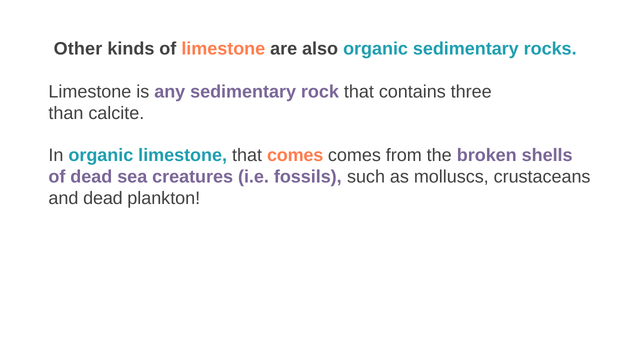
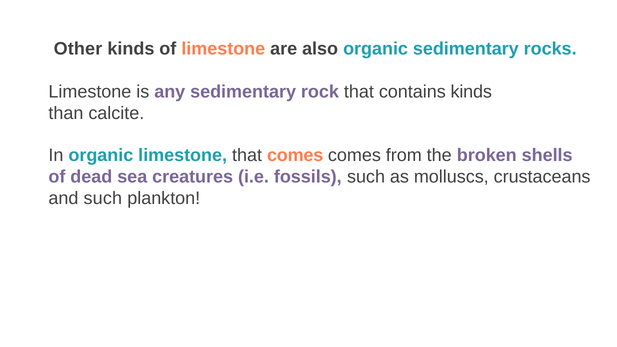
contains three: three -> kinds
and dead: dead -> such
